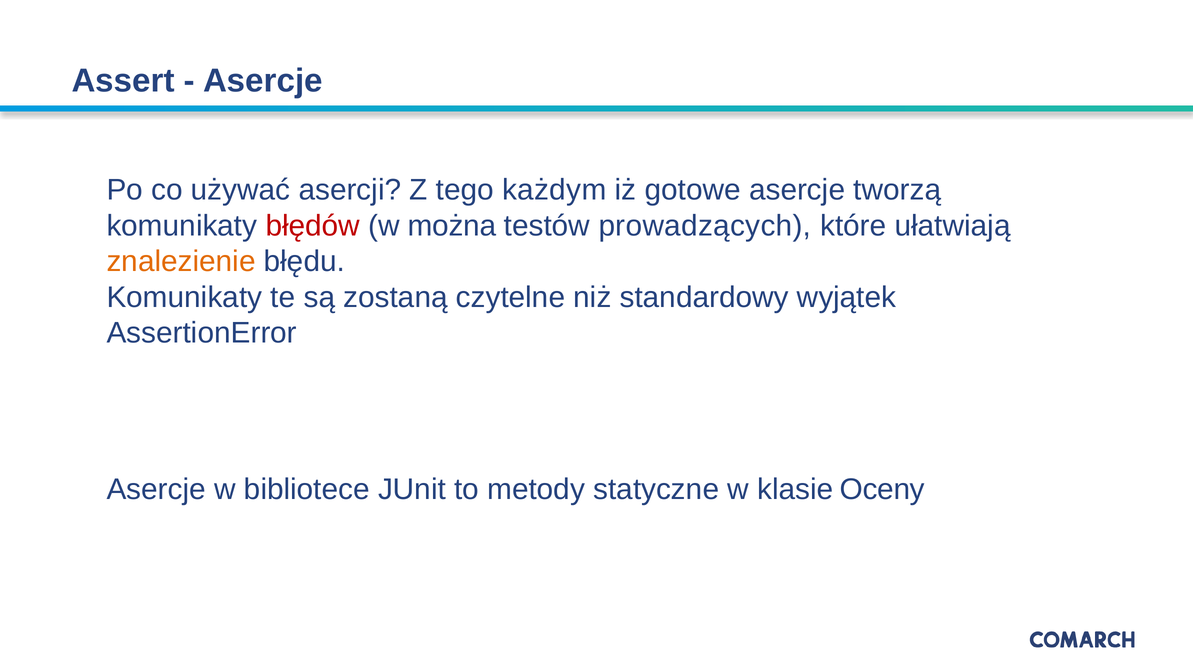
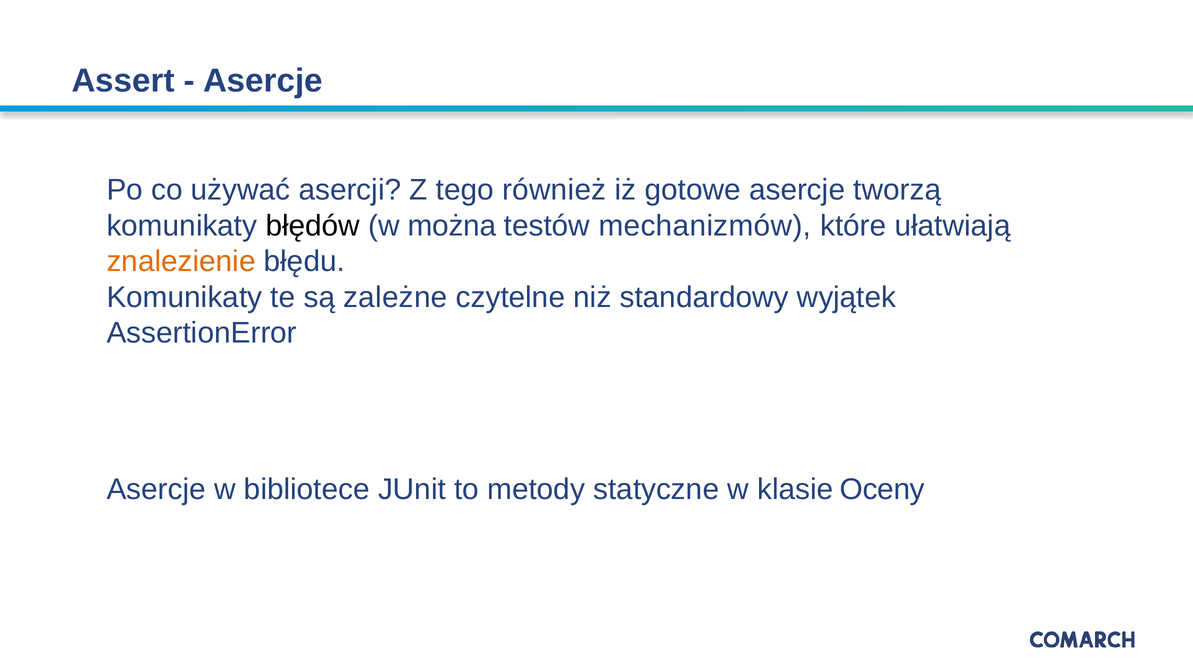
każdym: każdym -> również
błędów colour: red -> black
prowadzących: prowadzących -> mechanizmów
zostaną: zostaną -> zależne
